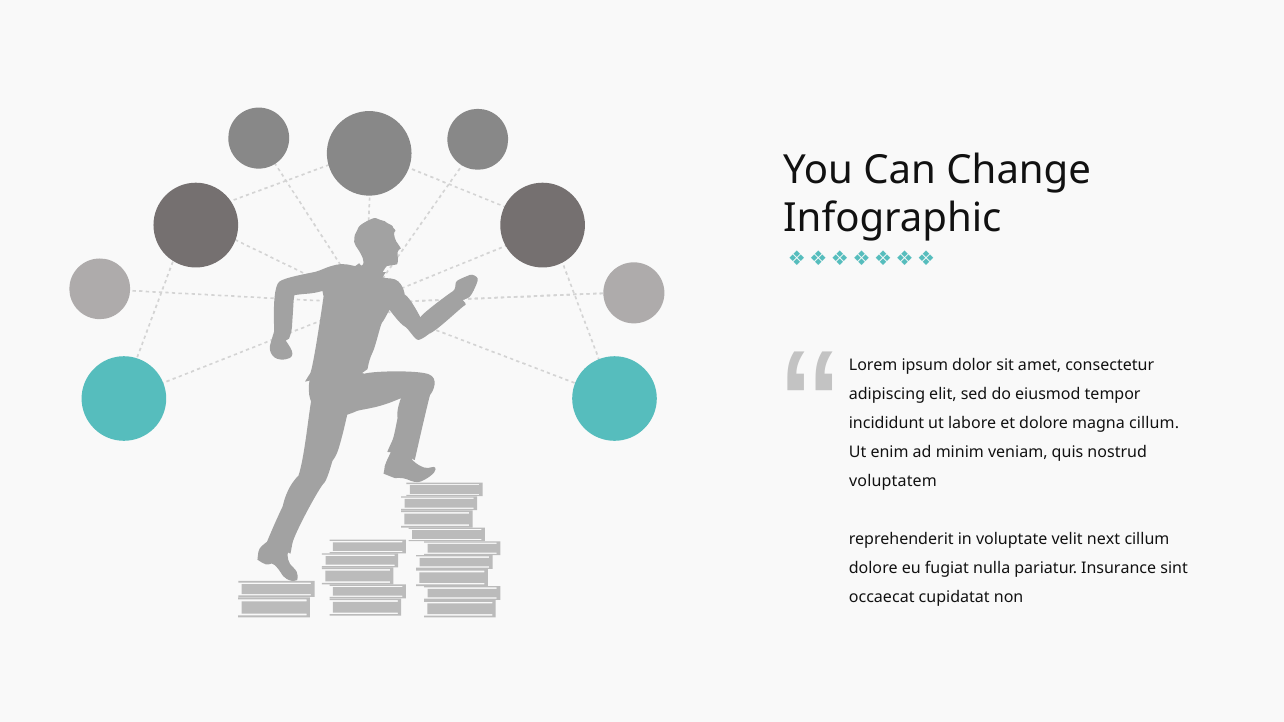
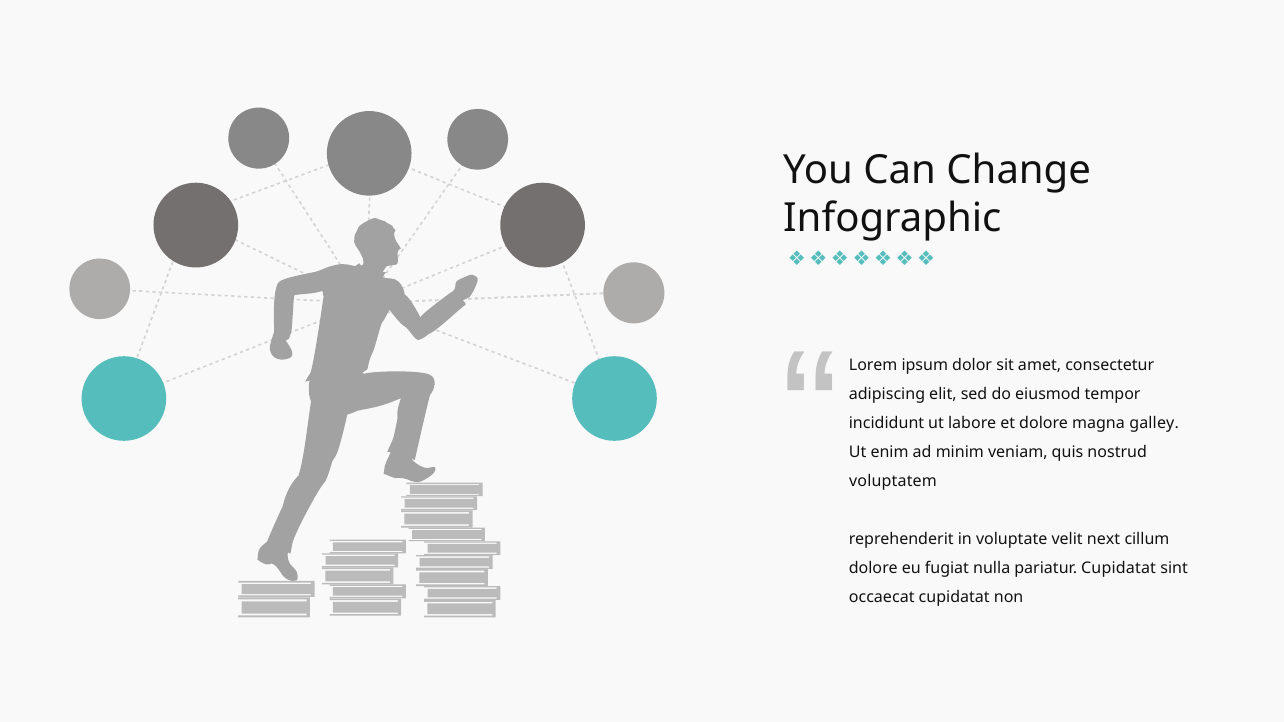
magna cillum: cillum -> galley
pariatur Insurance: Insurance -> Cupidatat
